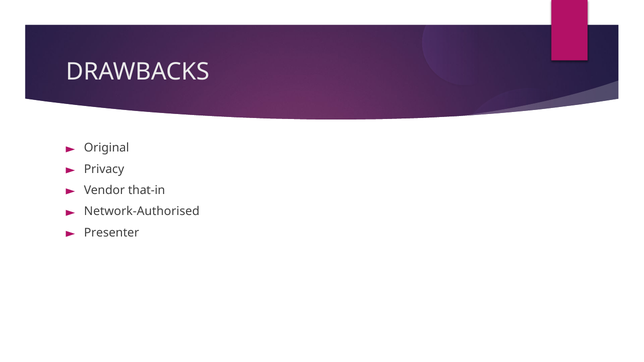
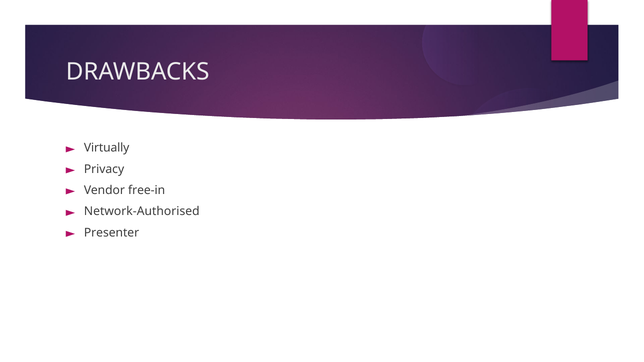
Original: Original -> Virtually
that-in: that-in -> free-in
